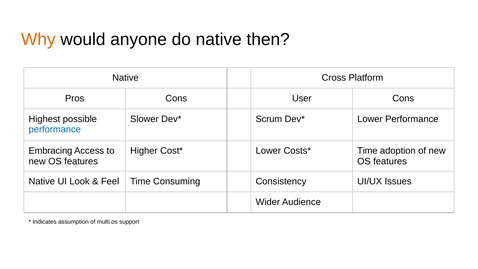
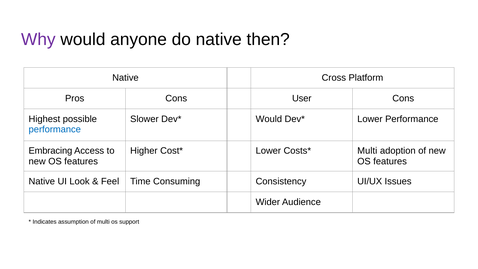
Why colour: orange -> purple
Scrum at (269, 119): Scrum -> Would
Time at (367, 151): Time -> Multi
